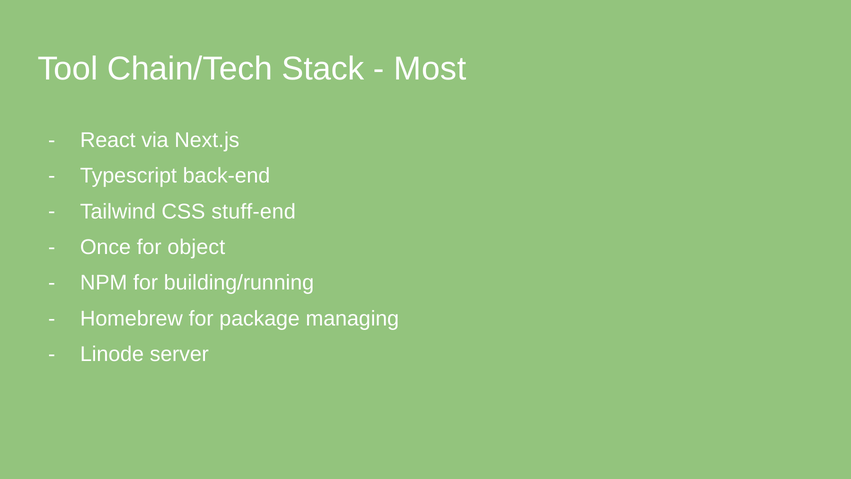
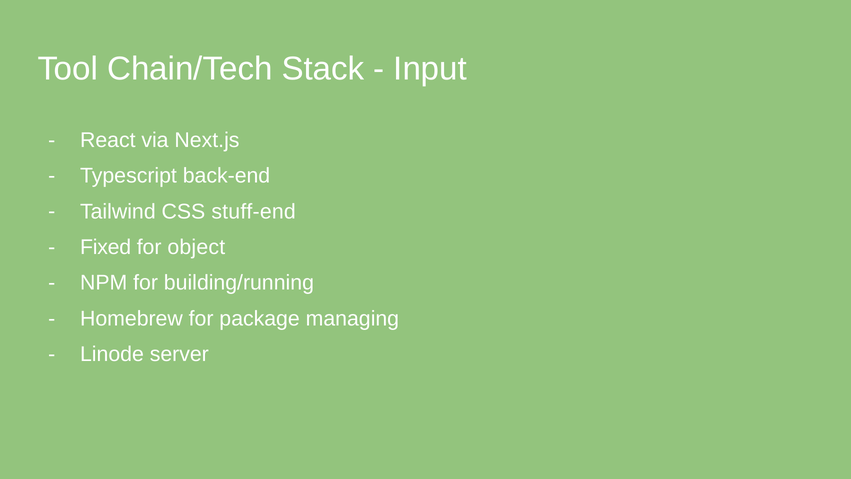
Most: Most -> Input
Once: Once -> Fixed
